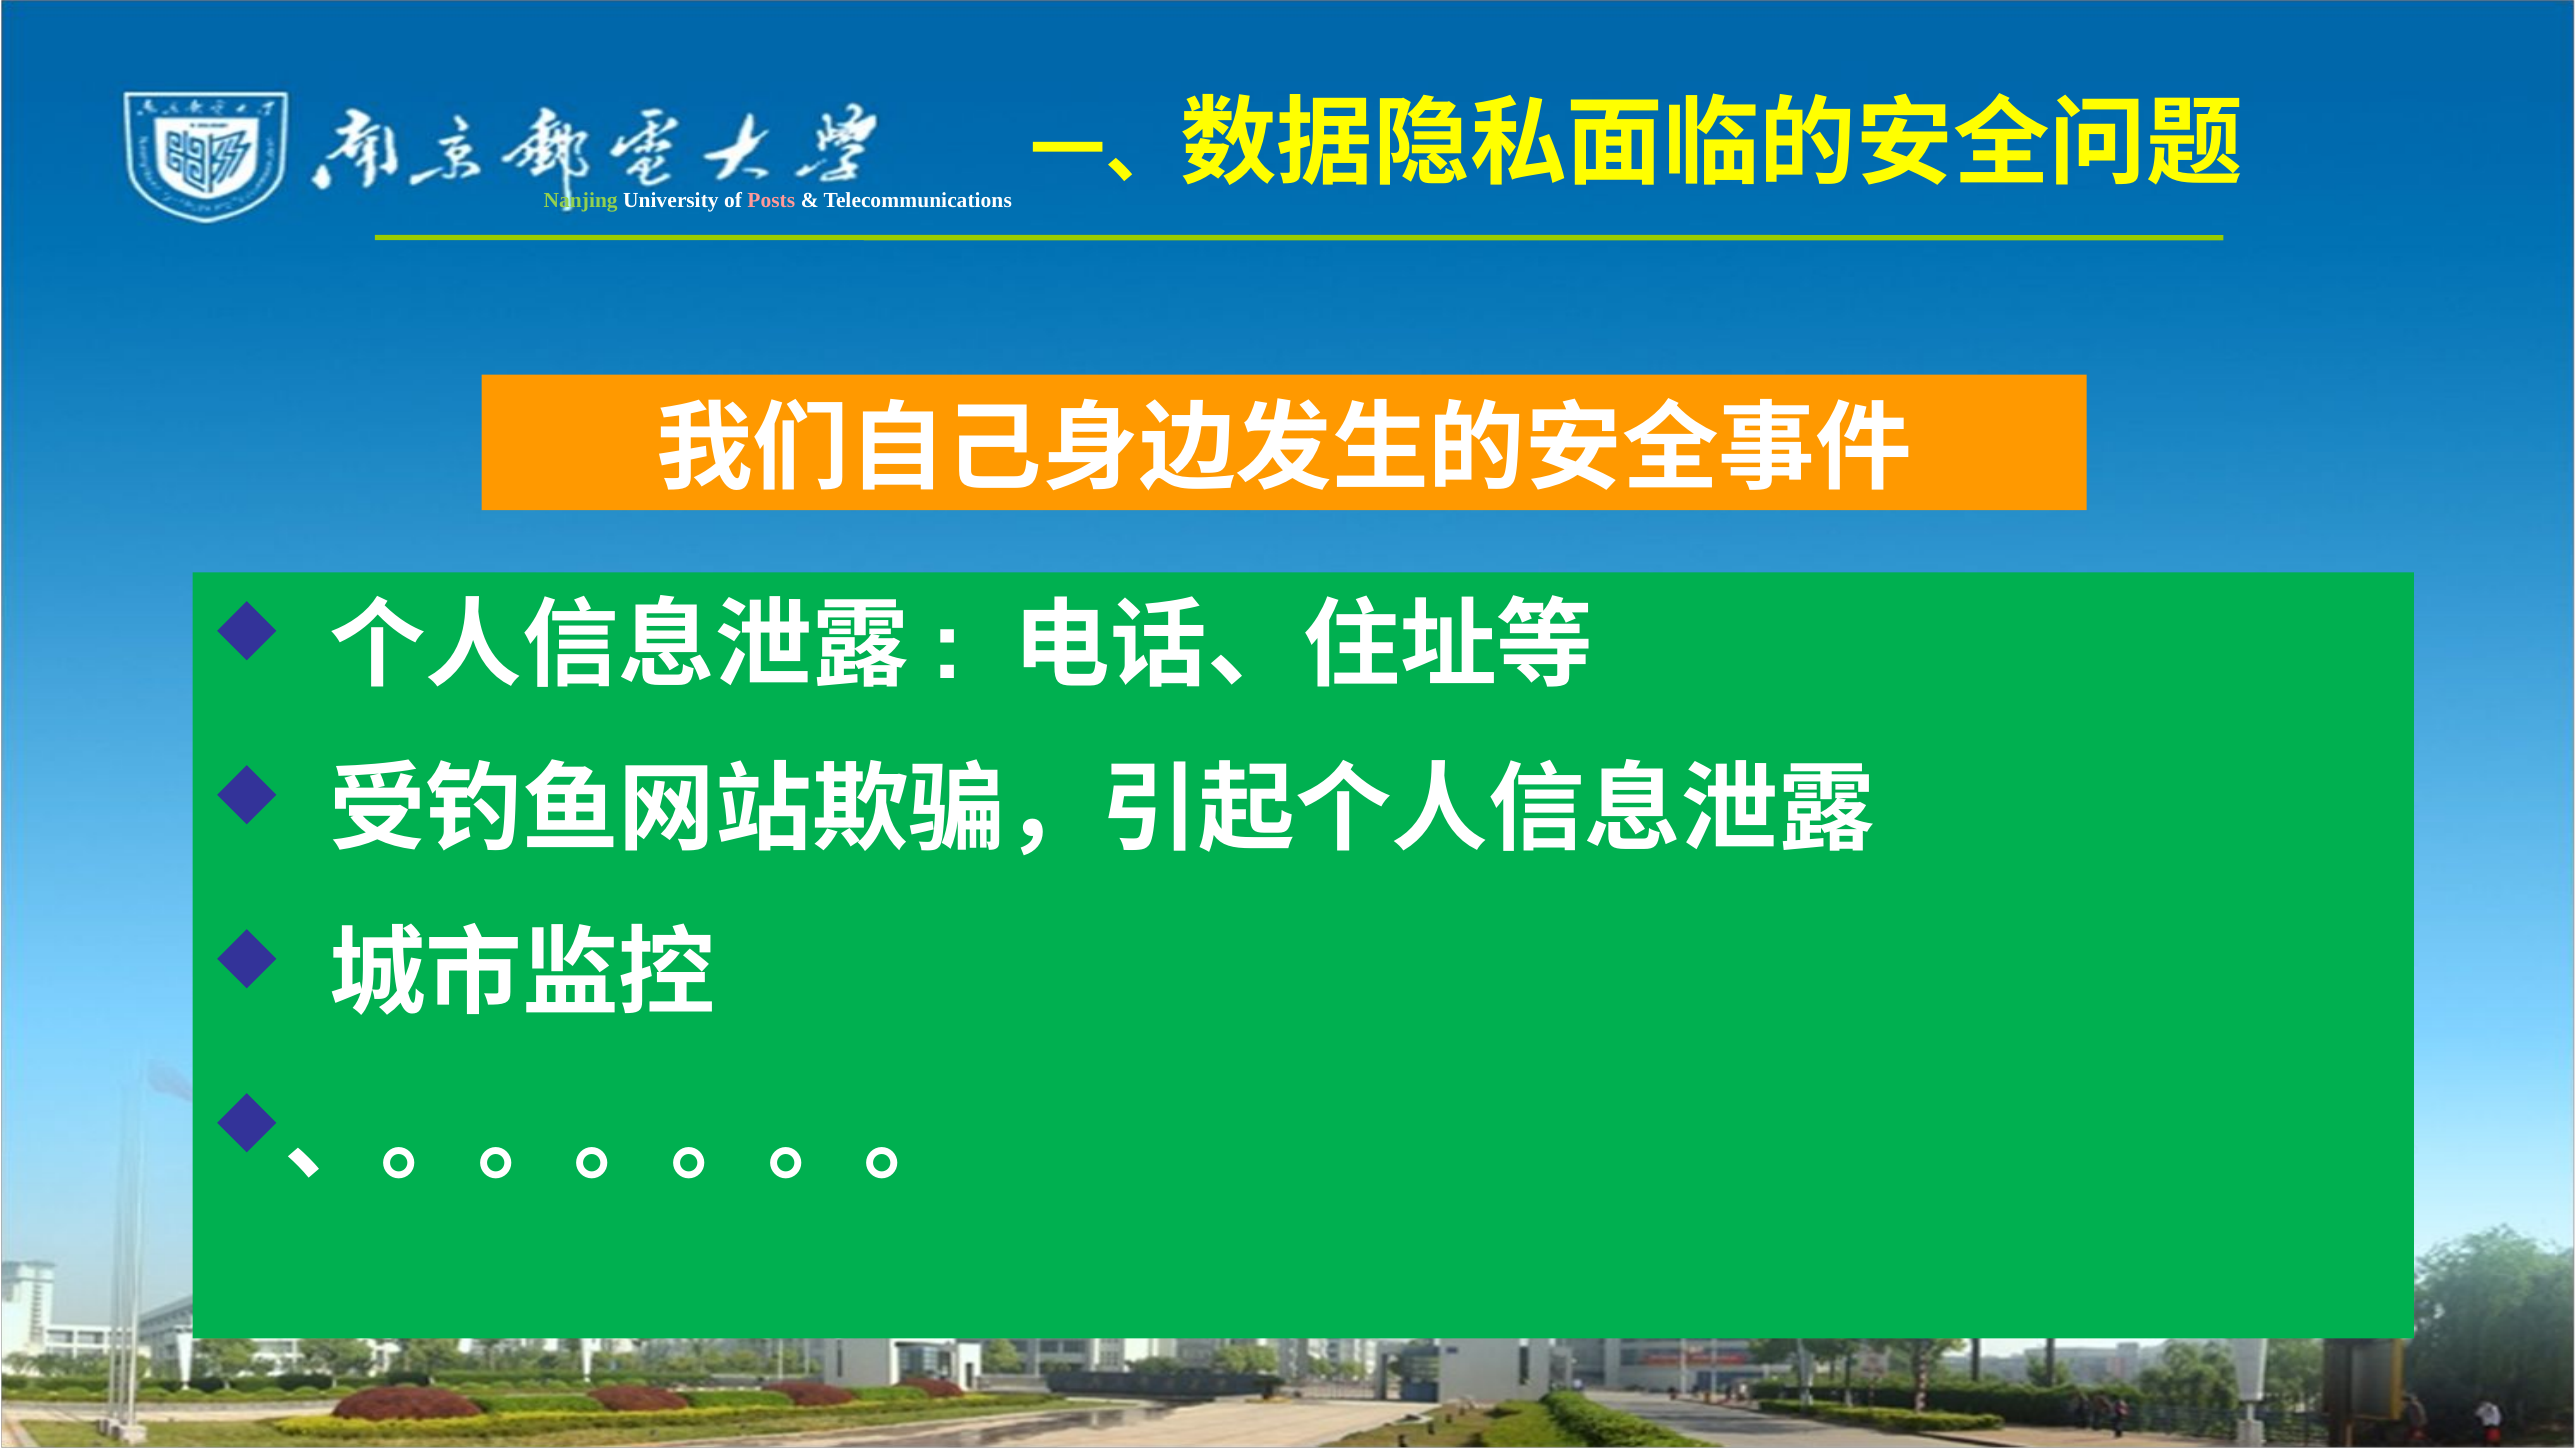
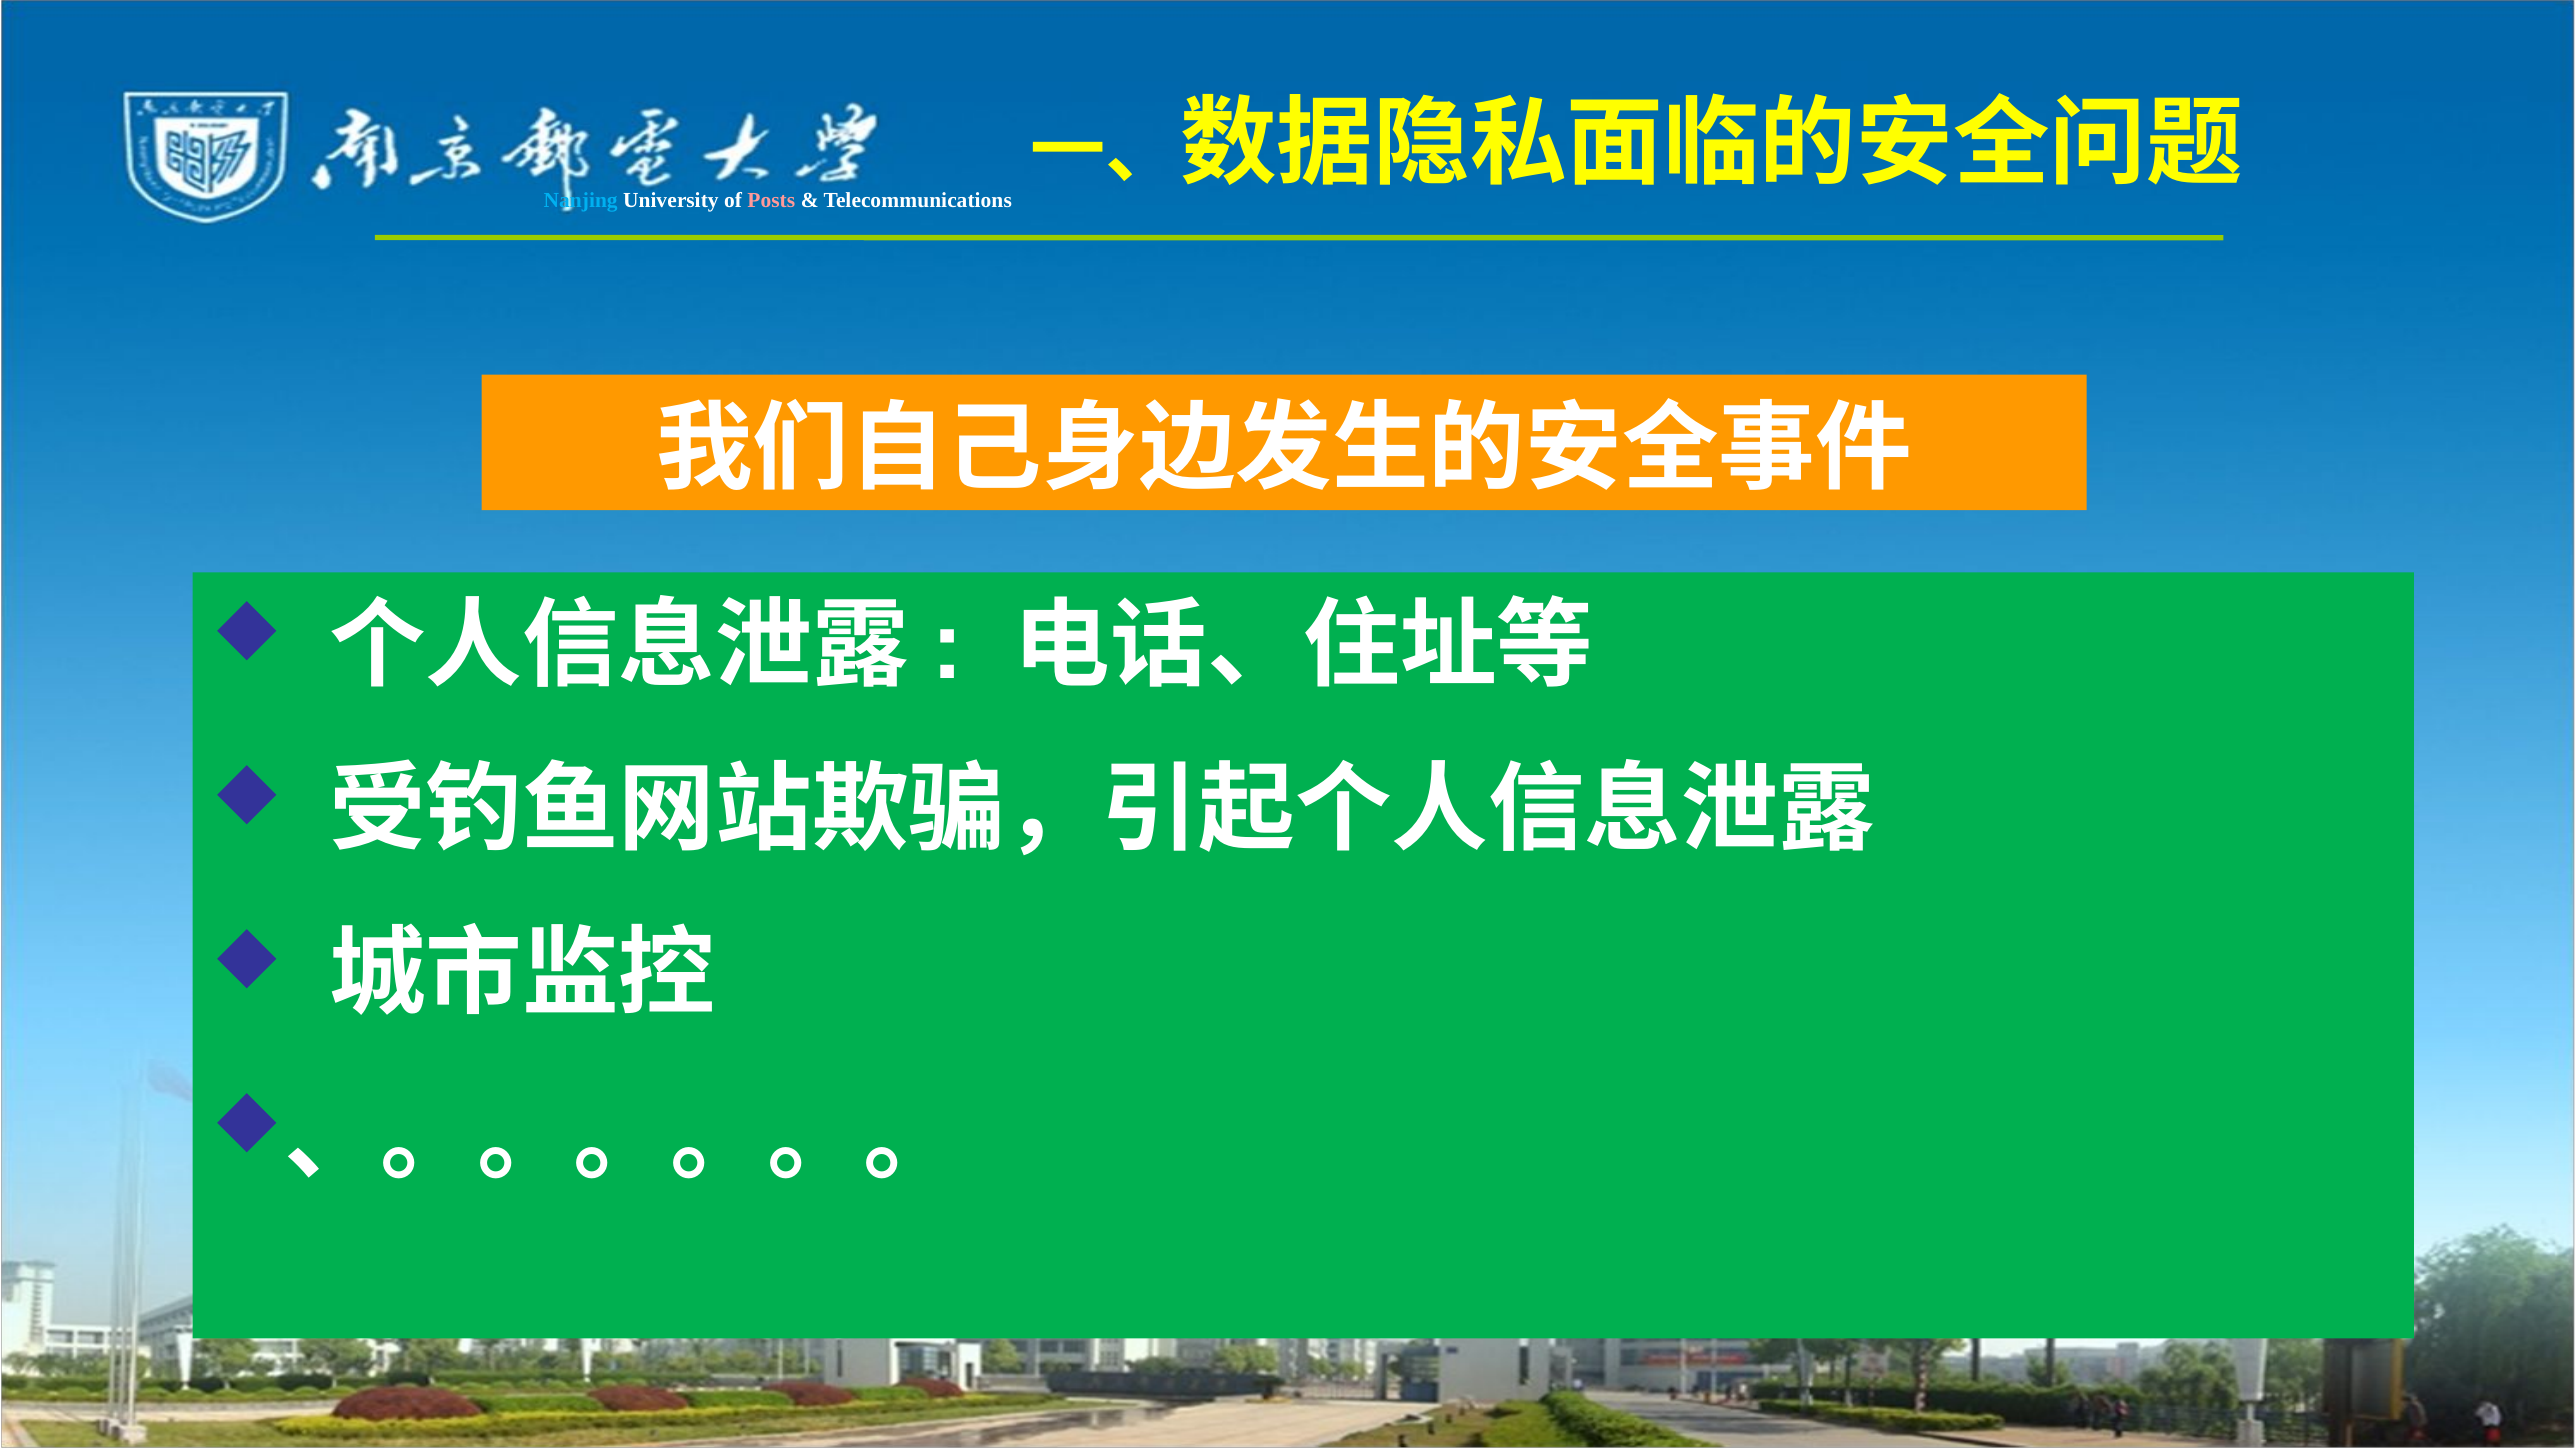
Nanjing colour: light green -> light blue
